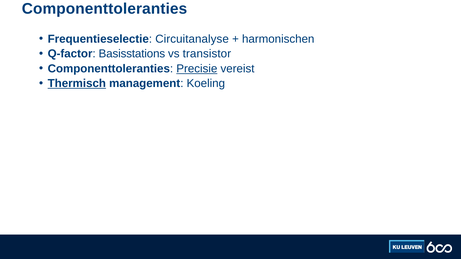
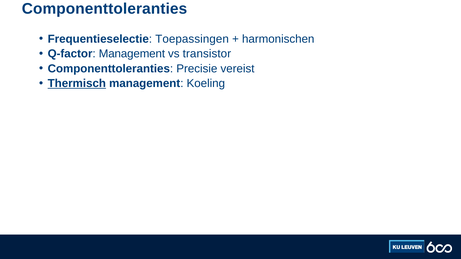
Circuitanalyse: Circuitanalyse -> Toepassingen
Q-factor Basisstations: Basisstations -> Management
Precisie underline: present -> none
